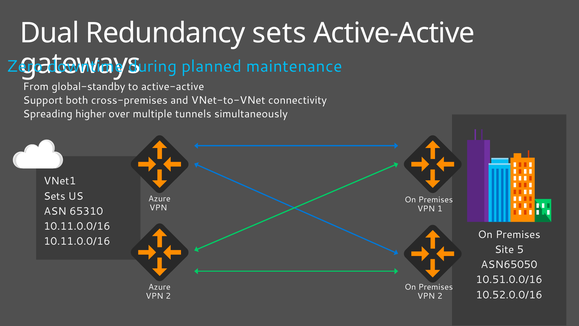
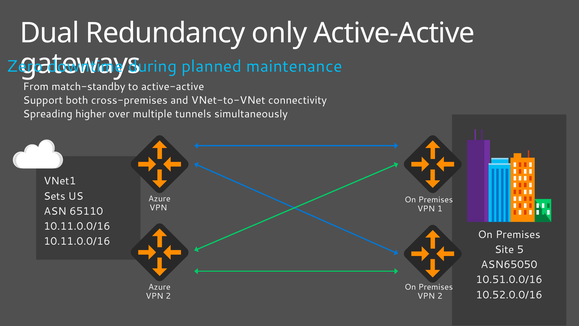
Redundancy sets: sets -> only
global-standby: global-standby -> match-standby
65310: 65310 -> 65110
